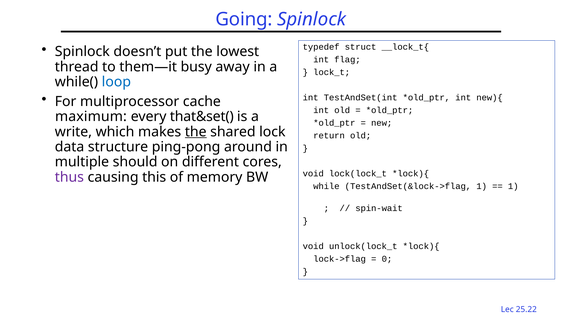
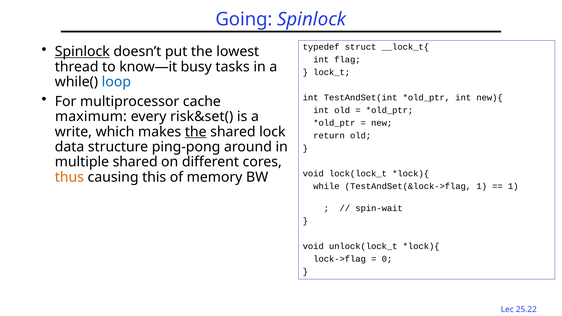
Spinlock at (82, 52) underline: none -> present
them—it: them—it -> know—it
away: away -> tasks
that&set(: that&set( -> risk&set(
multiple should: should -> shared
thus colour: purple -> orange
